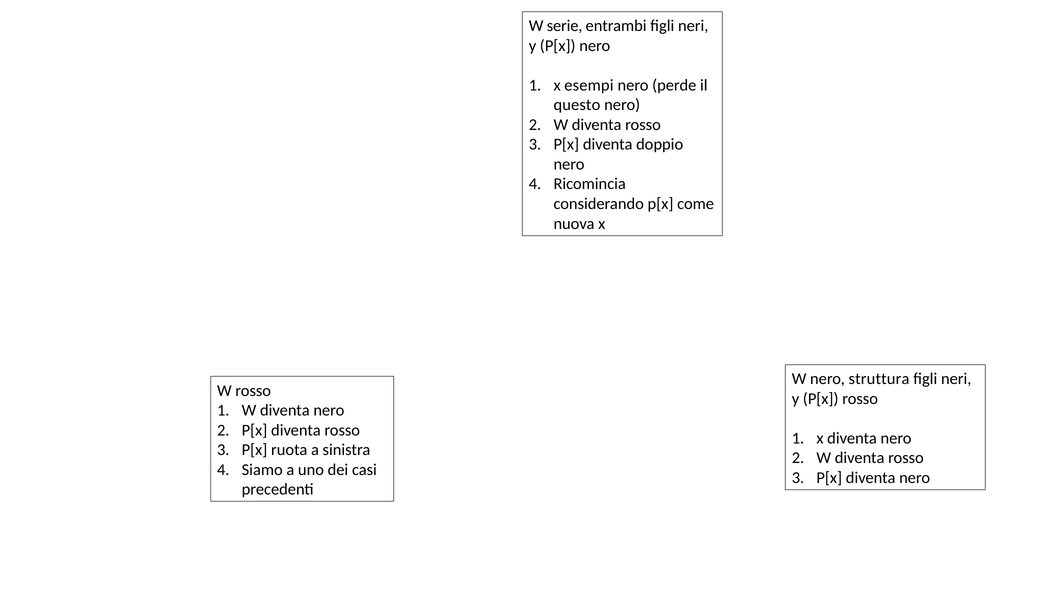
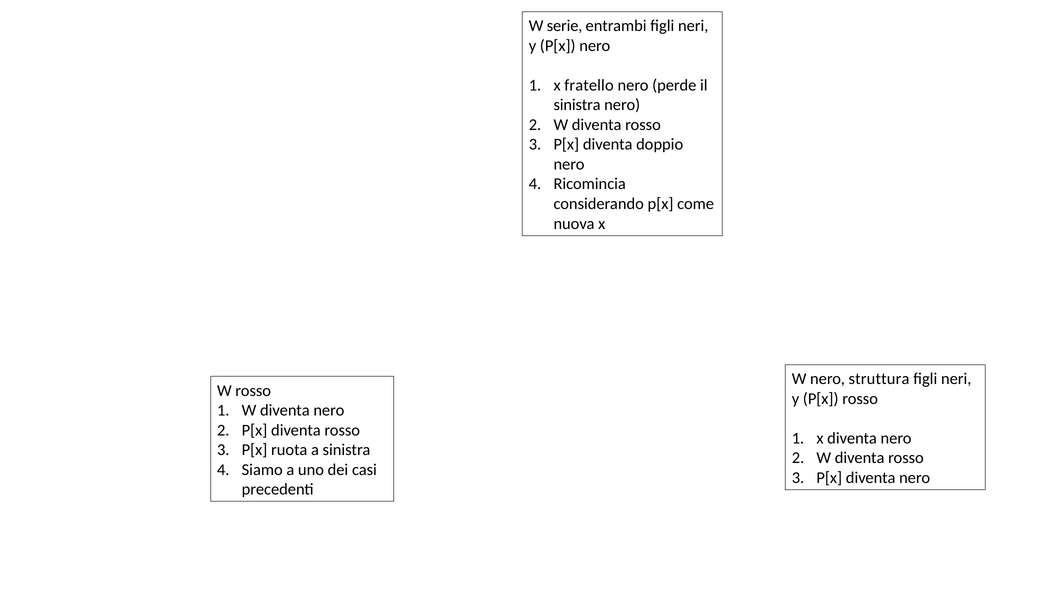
esempi: esempi -> fratello
questo at (577, 105): questo -> sinistra
